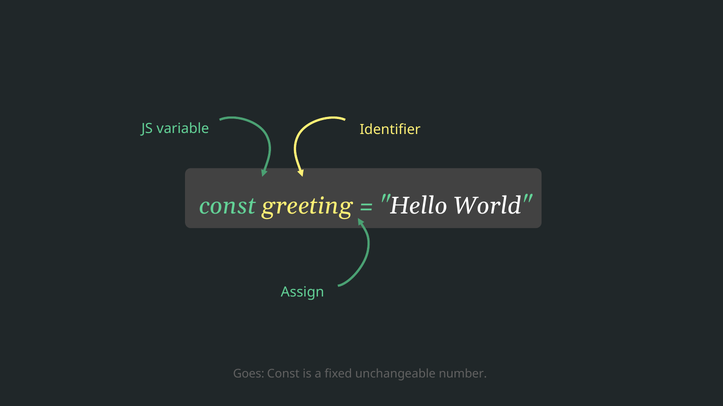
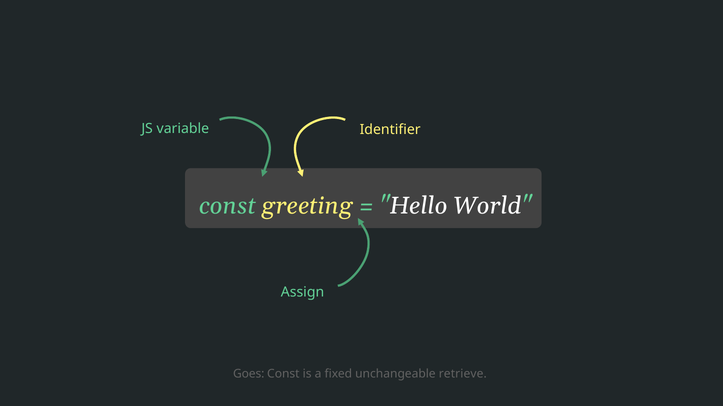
number: number -> retrieve
